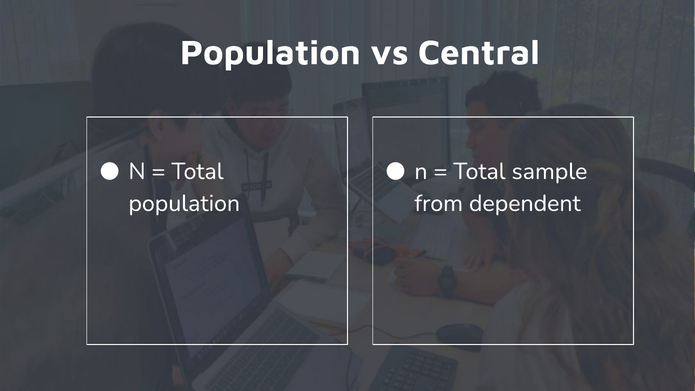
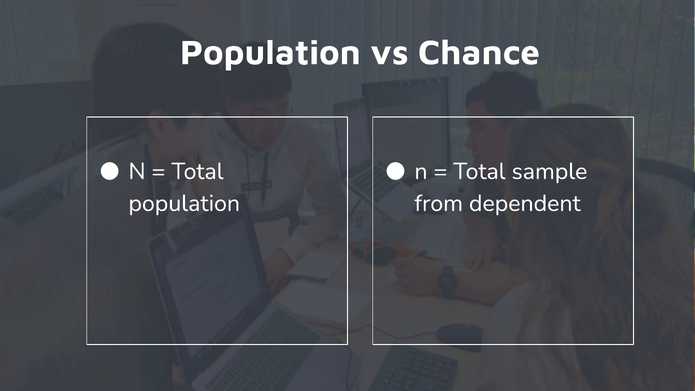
Central: Central -> Chance
